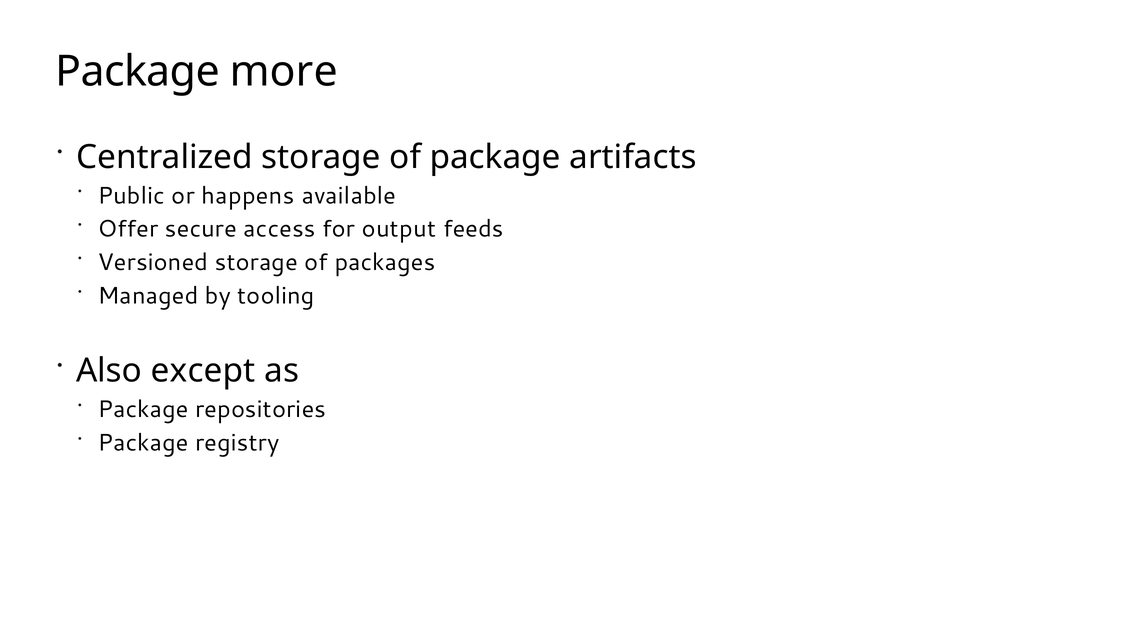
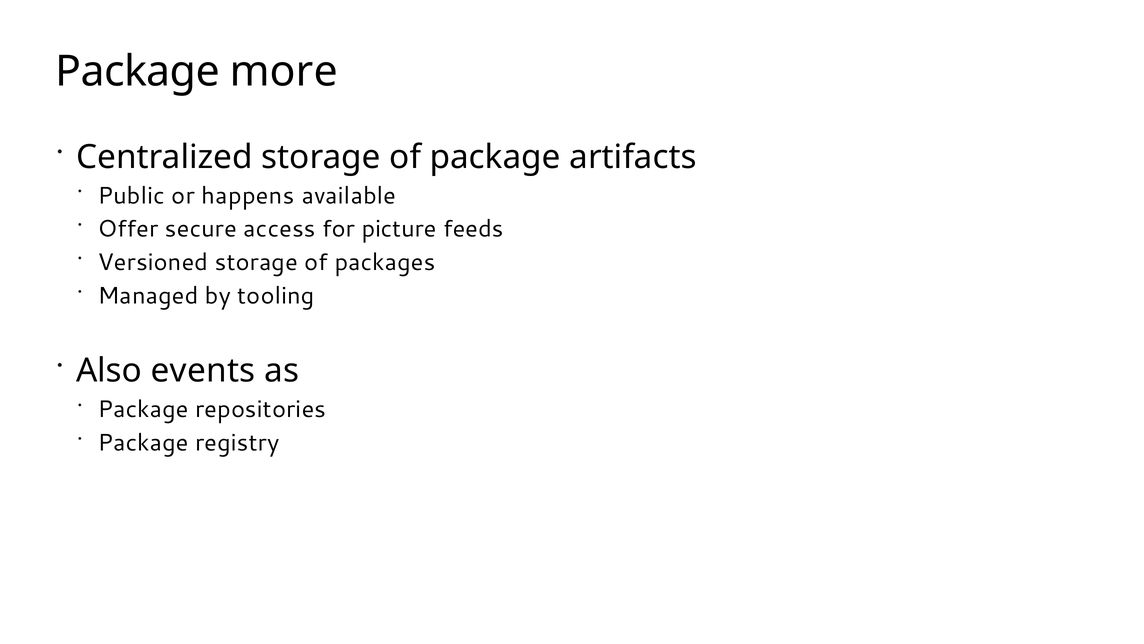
output: output -> picture
except: except -> events
